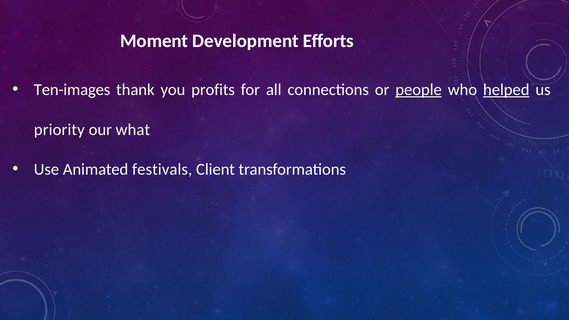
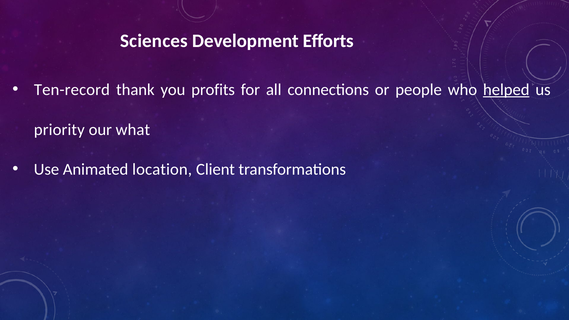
Moment: Moment -> Sciences
Ten-images: Ten-images -> Ten-record
people underline: present -> none
festivals: festivals -> location
